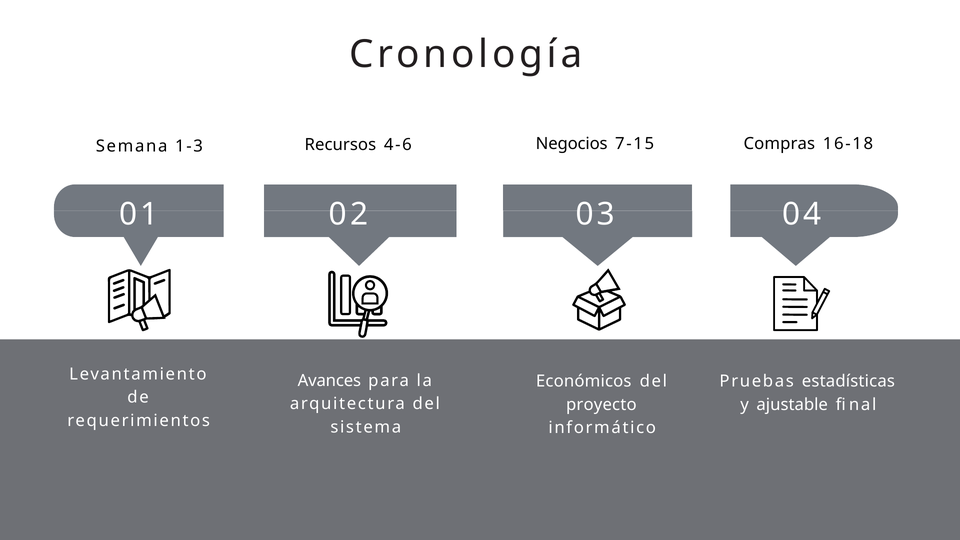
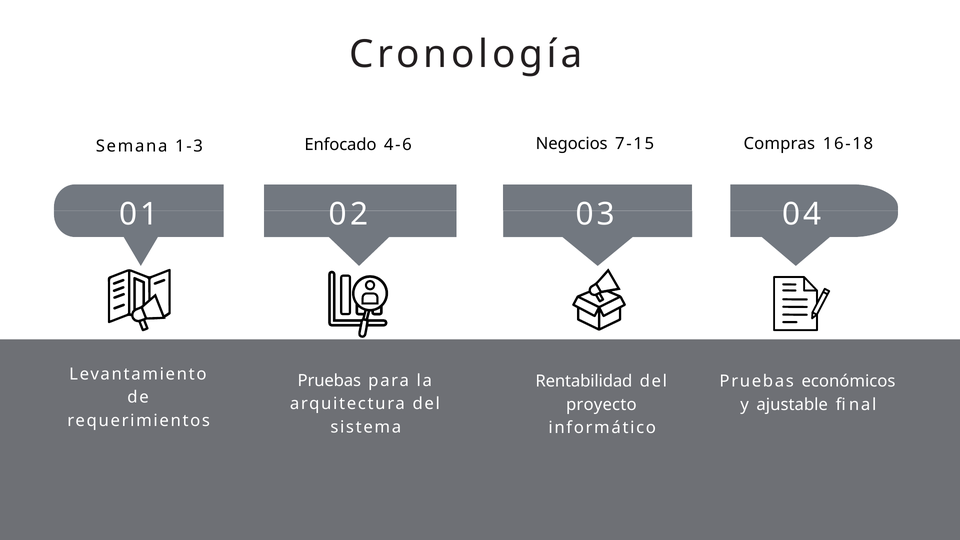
Recursos: Recursos -> Enfocado
Avances at (329, 381): Avances -> Pruebas
Económicos: Económicos -> Rentabilidad
estadísticas: estadísticas -> económicos
